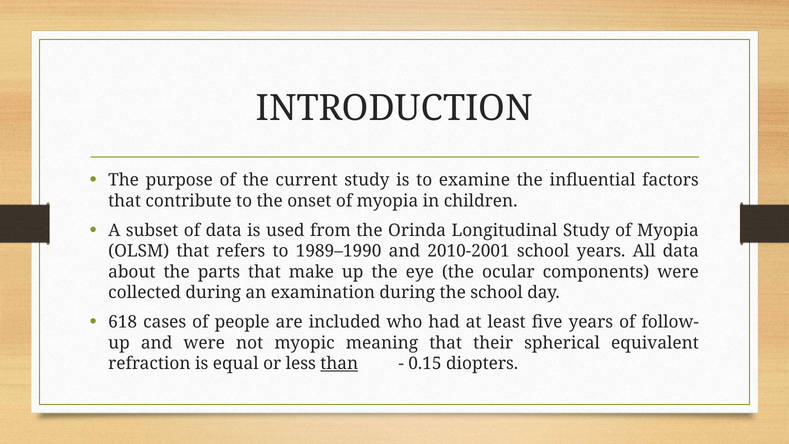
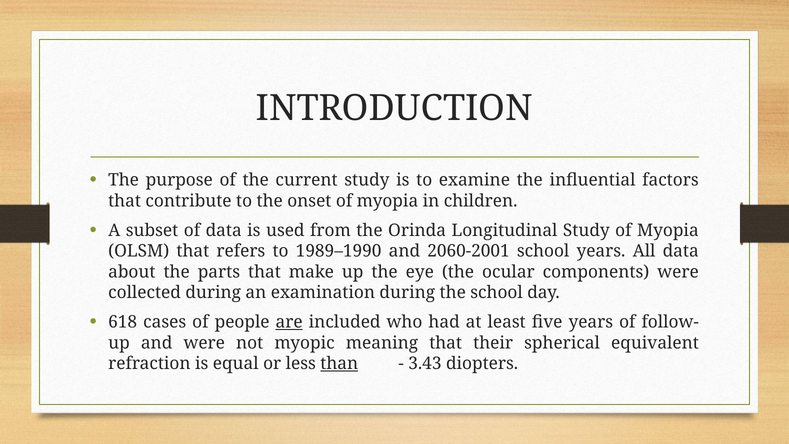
2010-2001: 2010-2001 -> 2060-2001
are underline: none -> present
0.15: 0.15 -> 3.43
